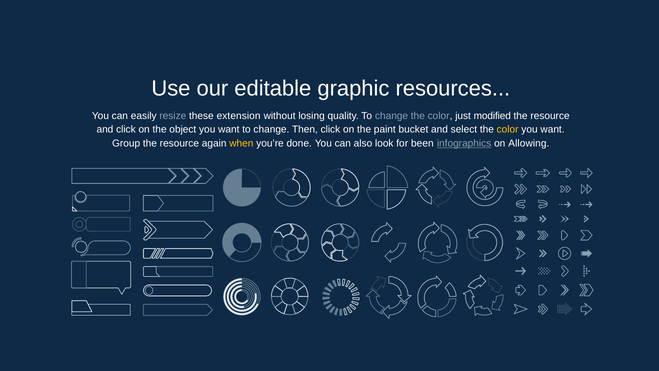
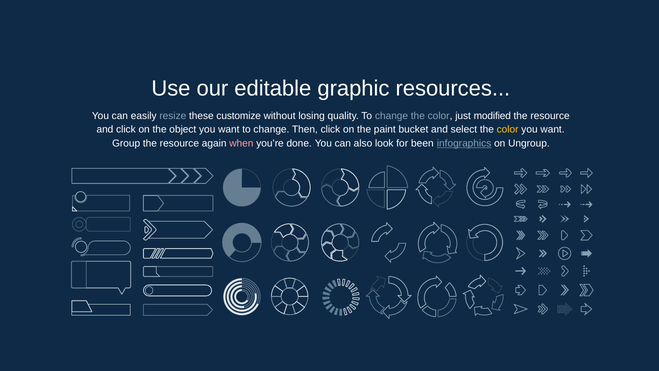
extension: extension -> customize
when colour: yellow -> pink
Allowing: Allowing -> Ungroup
